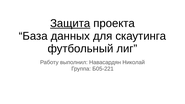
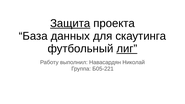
лиг underline: none -> present
